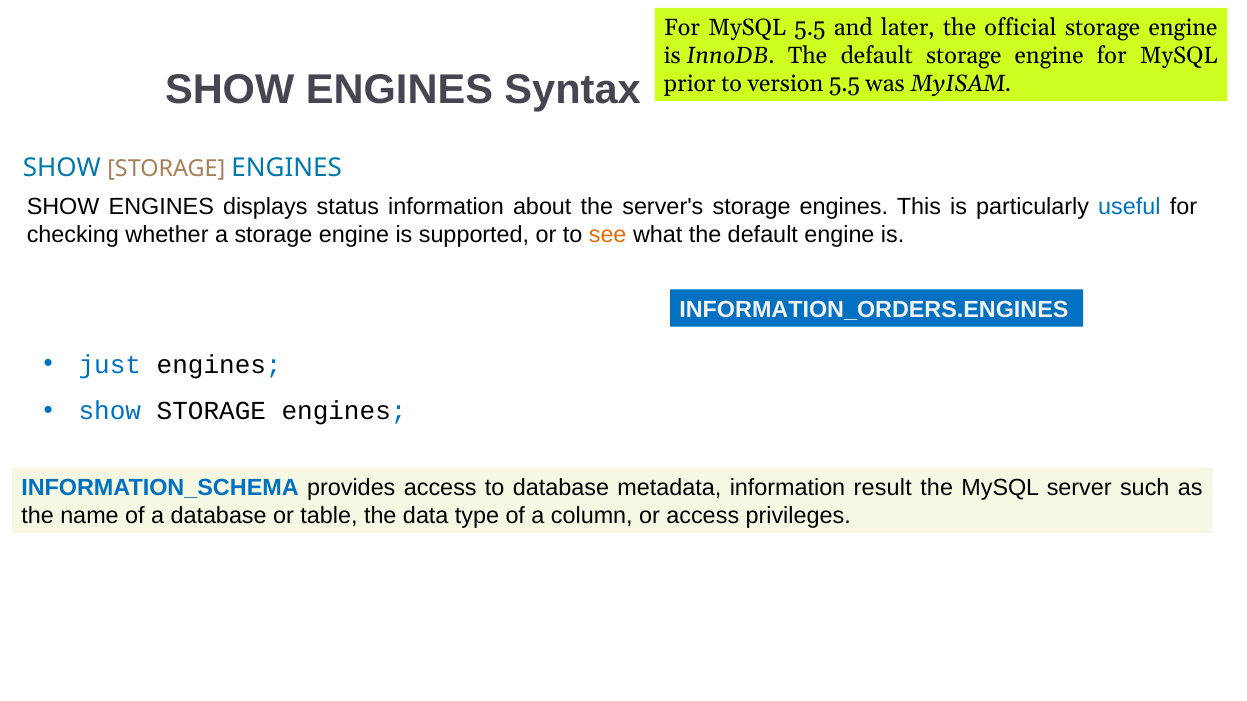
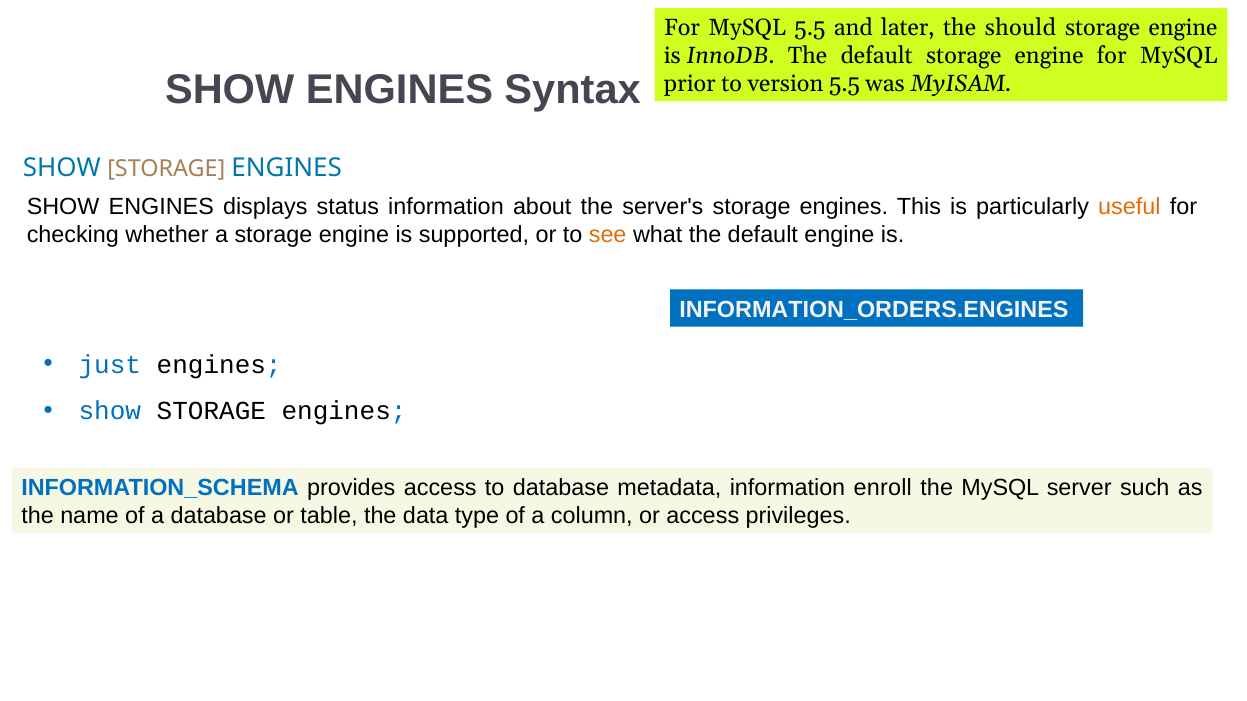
official: official -> should
useful colour: blue -> orange
result: result -> enroll
